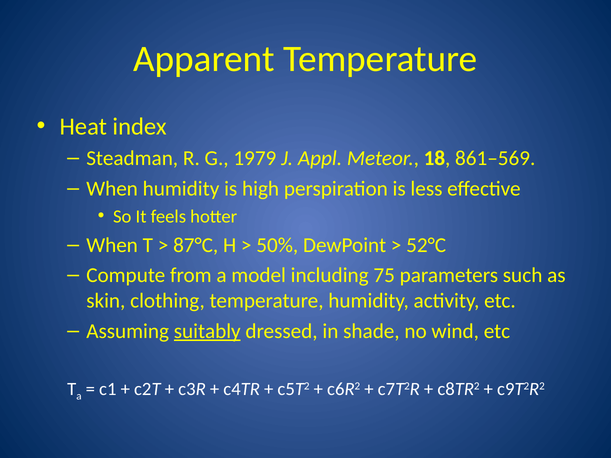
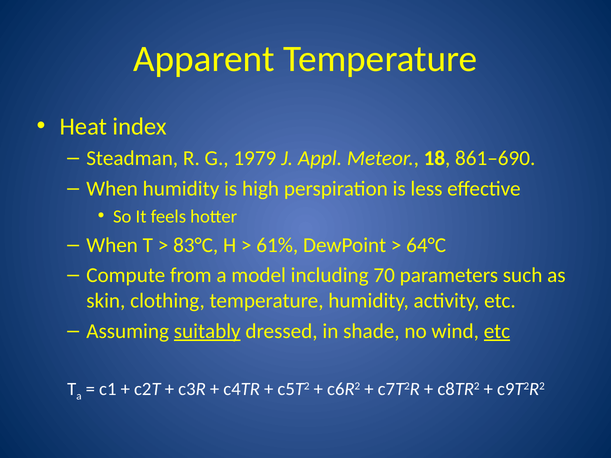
861–569: 861–569 -> 861–690
87°C: 87°C -> 83°C
50%: 50% -> 61%
52°C: 52°C -> 64°C
75: 75 -> 70
etc at (497, 331) underline: none -> present
